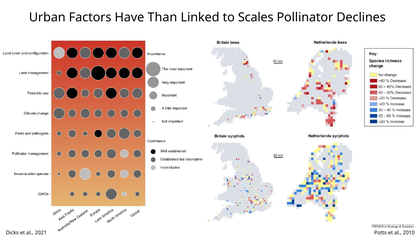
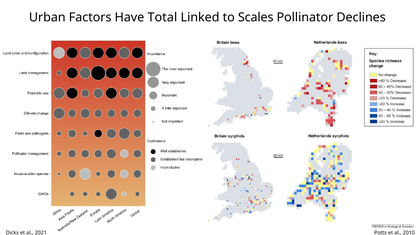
Than: Than -> Total
